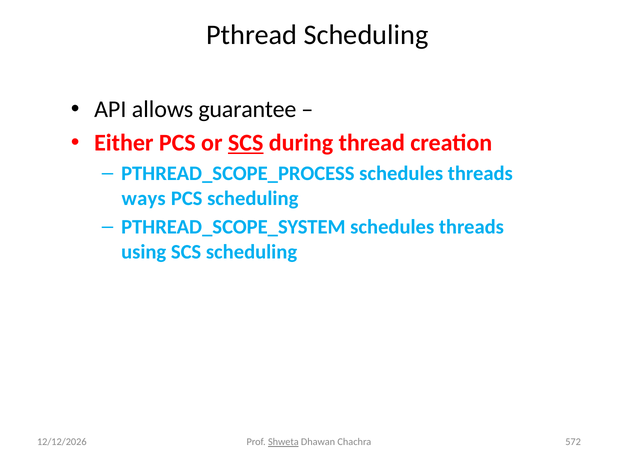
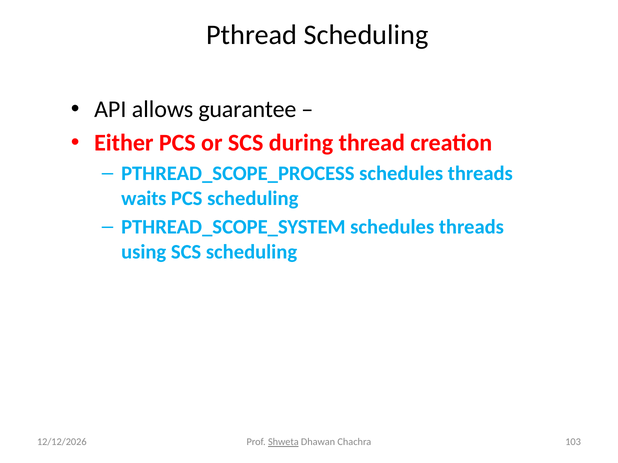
SCS at (246, 143) underline: present -> none
ways: ways -> waits
572: 572 -> 103
